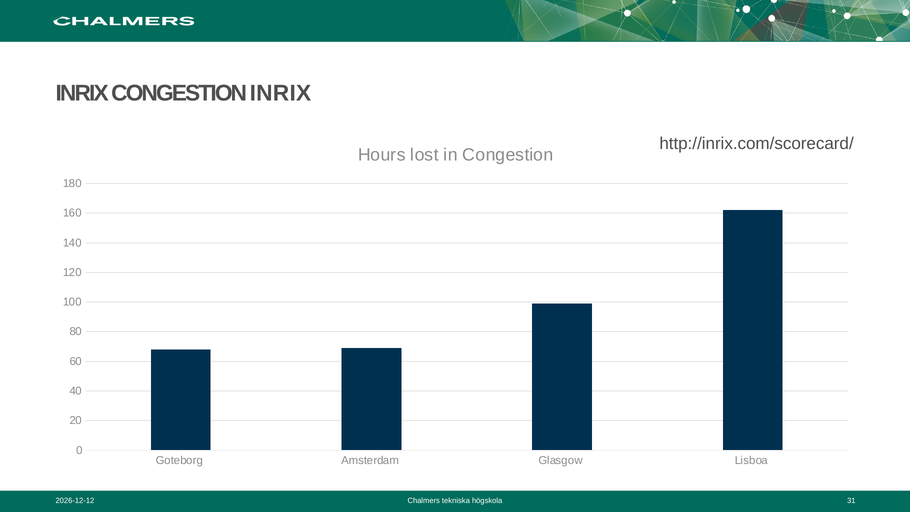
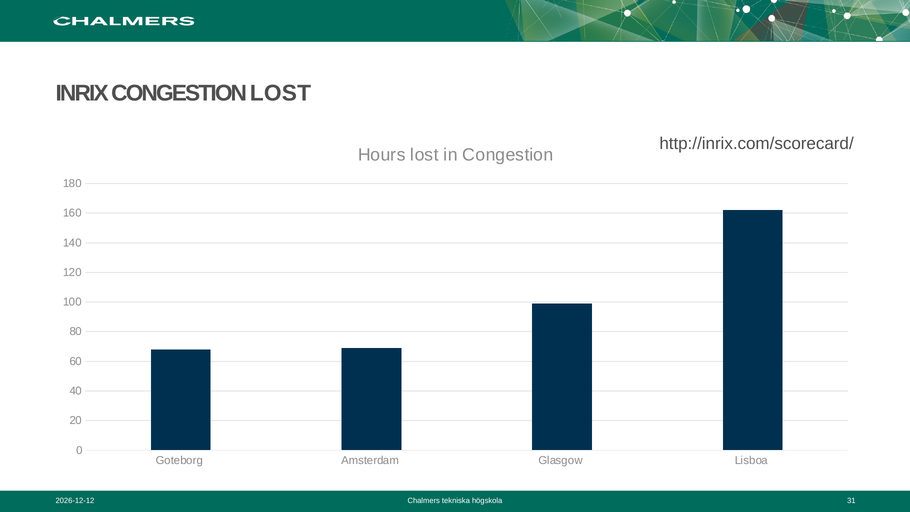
CONGESTION INRIX: INRIX -> LOST
